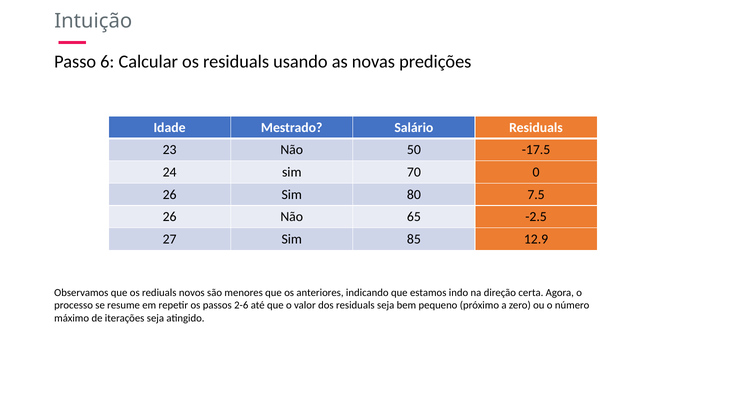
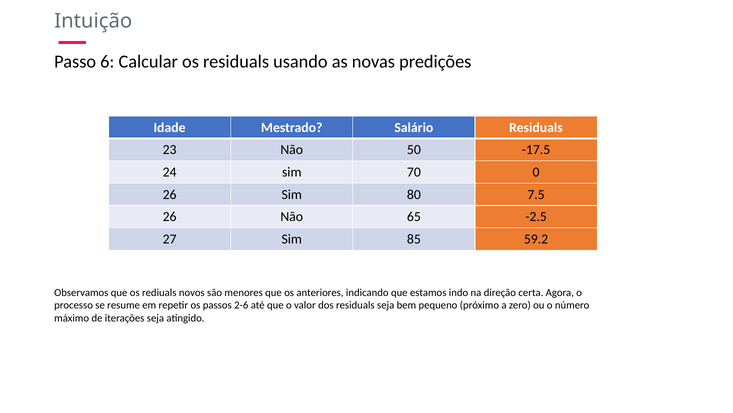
12.9: 12.9 -> 59.2
